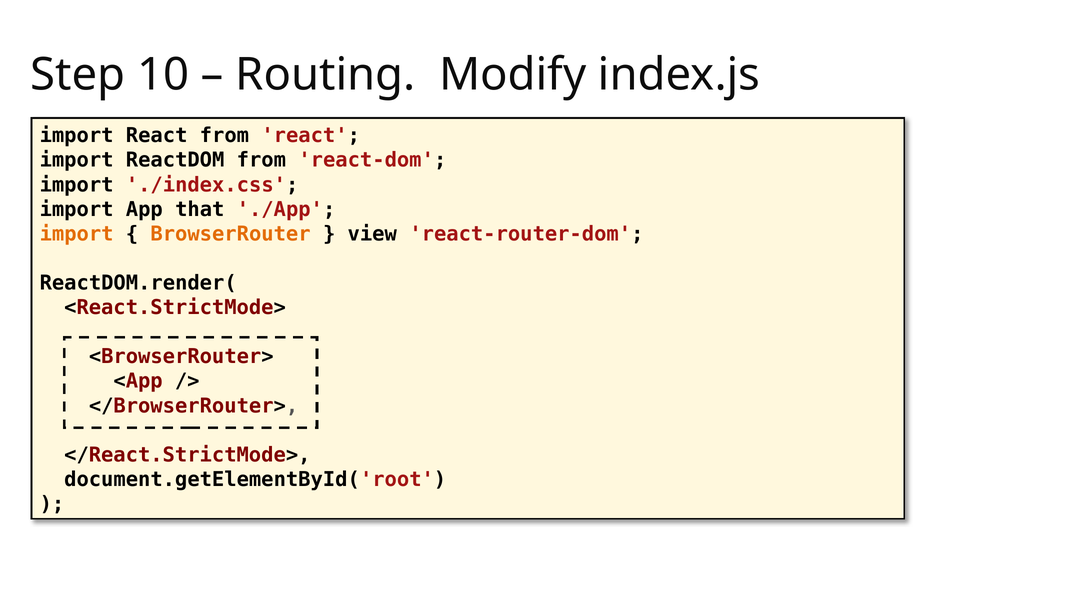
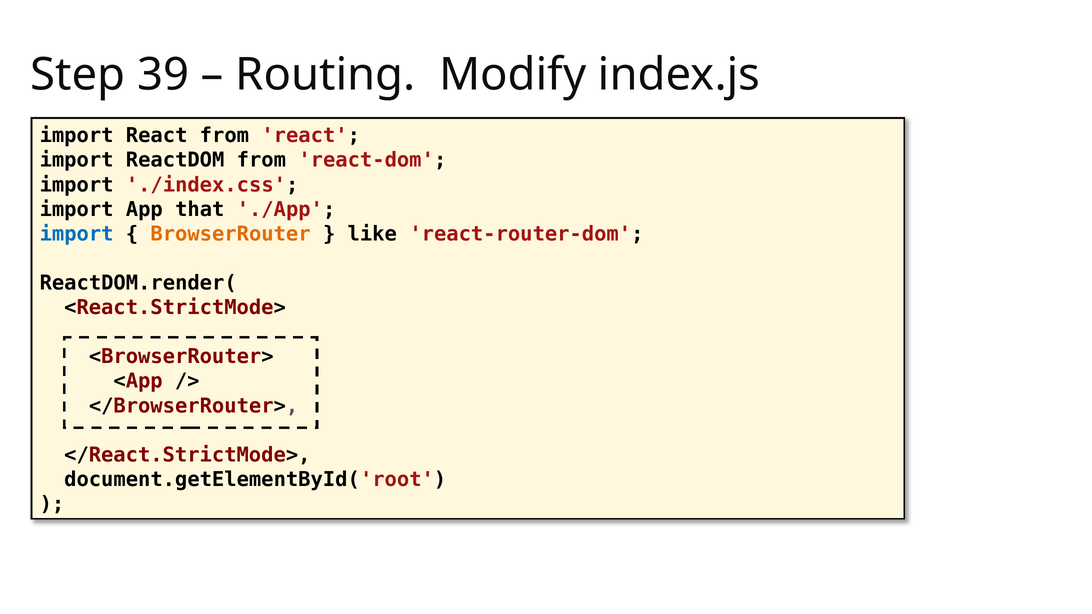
10: 10 -> 39
import at (77, 234) colour: orange -> blue
view: view -> like
